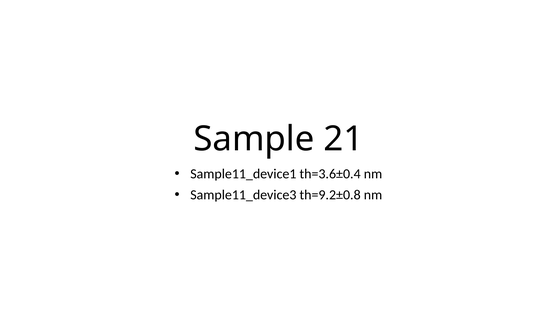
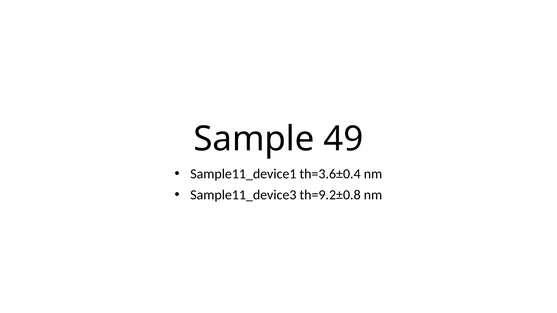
21: 21 -> 49
